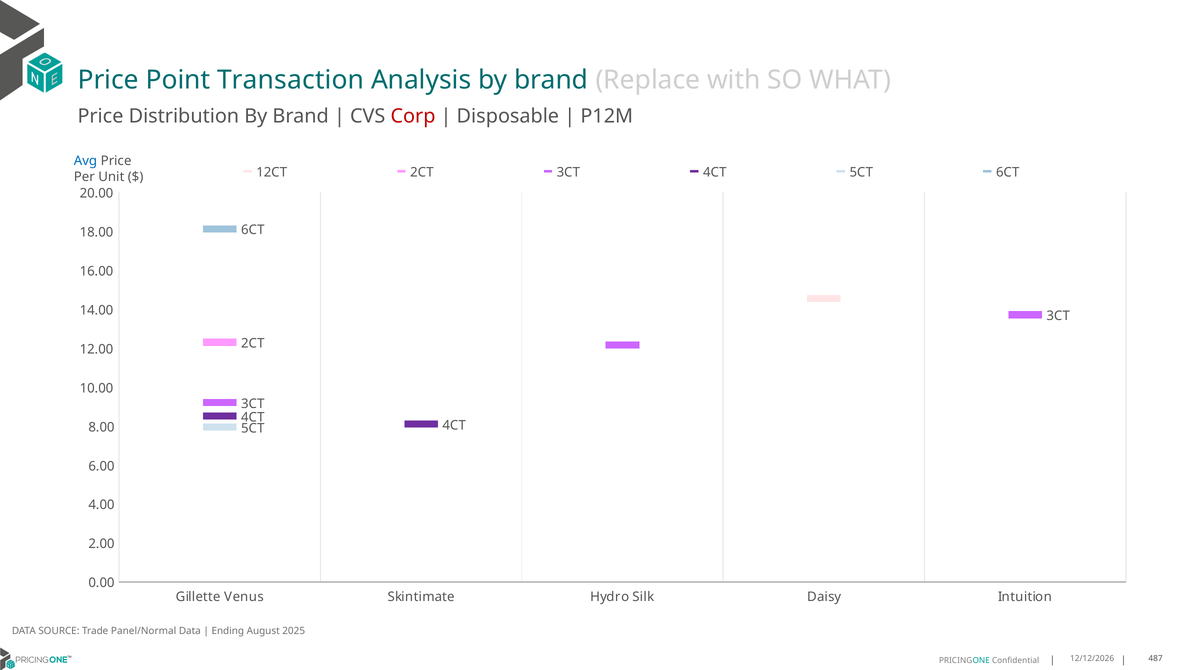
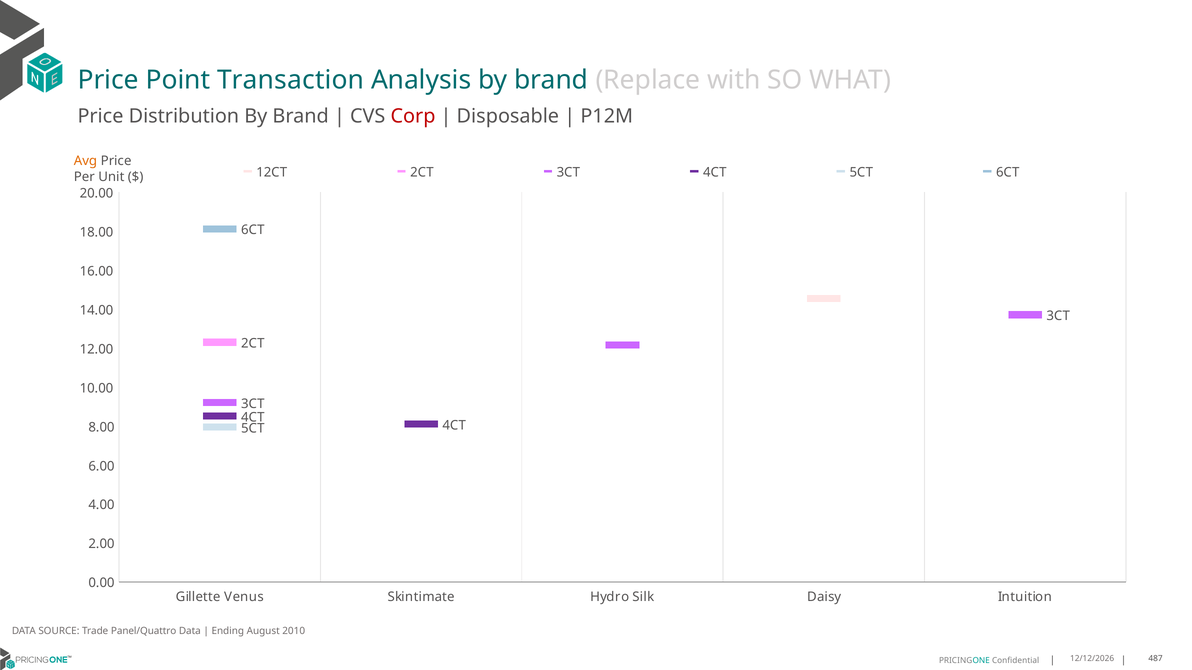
Avg colour: blue -> orange
Panel/Normal: Panel/Normal -> Panel/Quattro
2025: 2025 -> 2010
